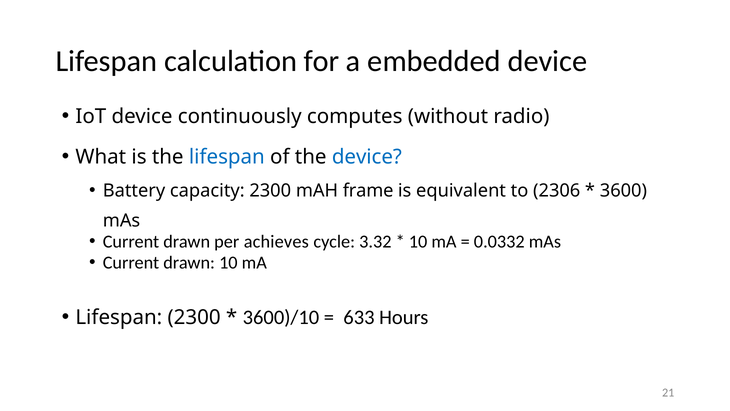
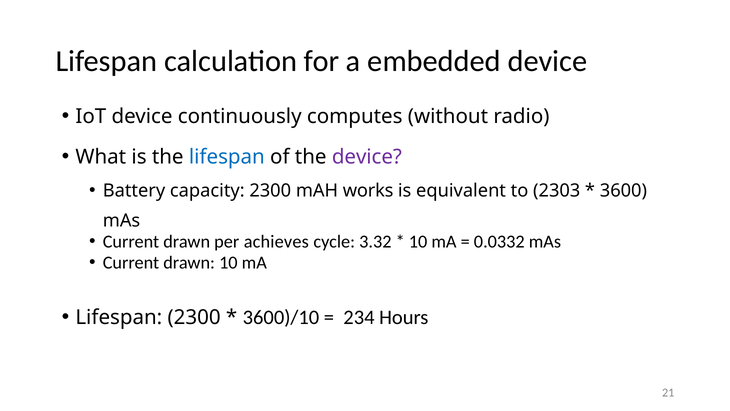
device at (367, 157) colour: blue -> purple
frame: frame -> works
2306: 2306 -> 2303
633: 633 -> 234
